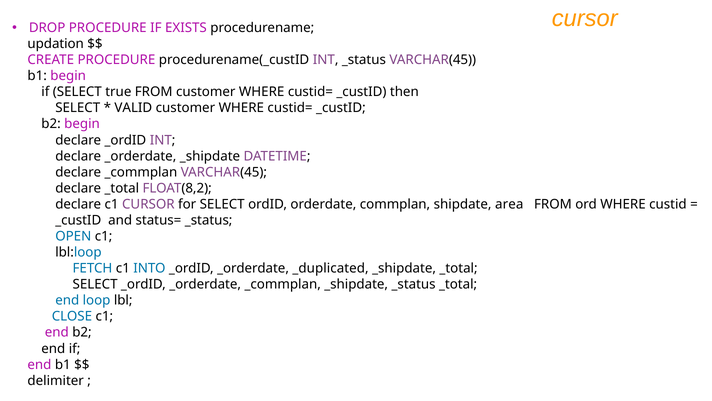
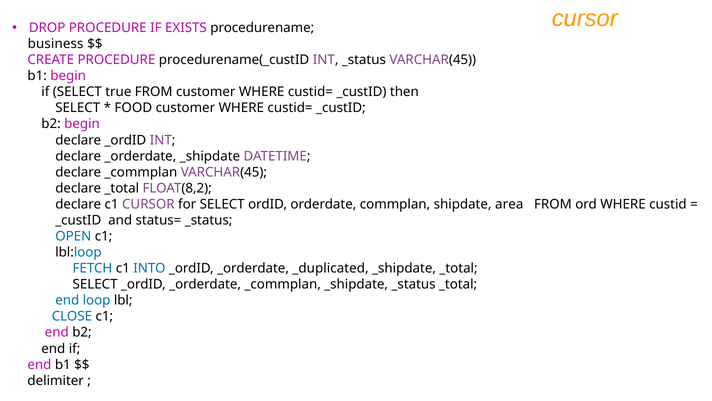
updation: updation -> business
VALID: VALID -> FOOD
